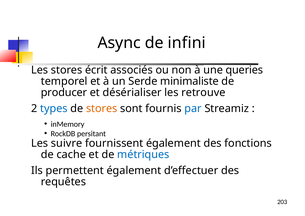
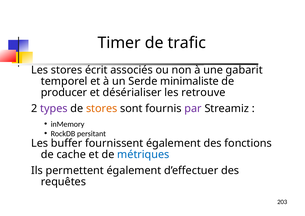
Async: Async -> Timer
infini: infini -> trafic
queries: queries -> gabarit
types colour: blue -> purple
par colour: blue -> purple
suivre: suivre -> buffer
